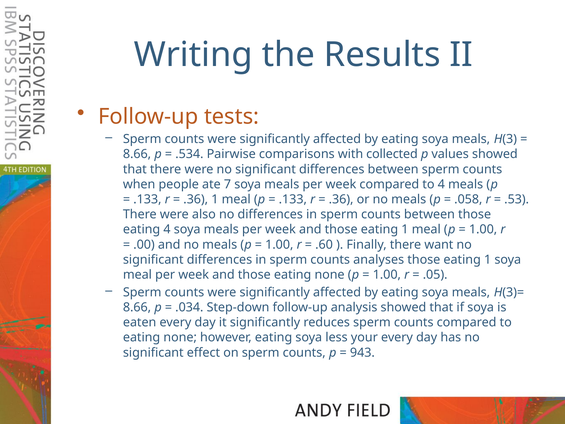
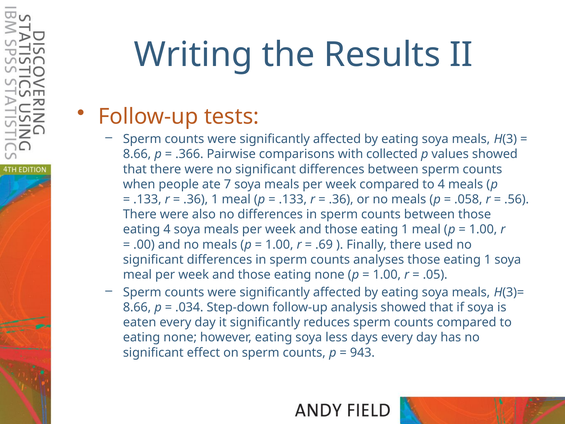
.534: .534 -> .366
.53: .53 -> .56
.60: .60 -> .69
want: want -> used
your: your -> days
